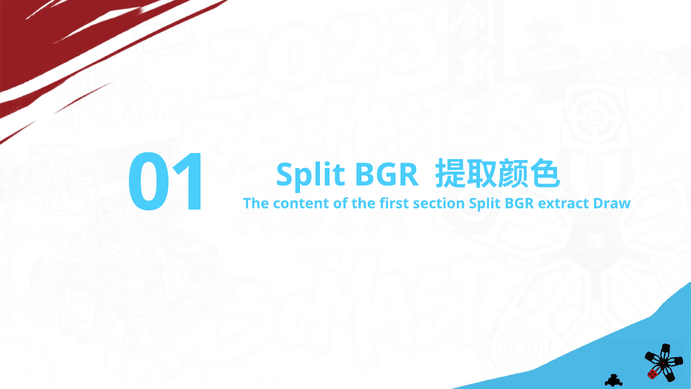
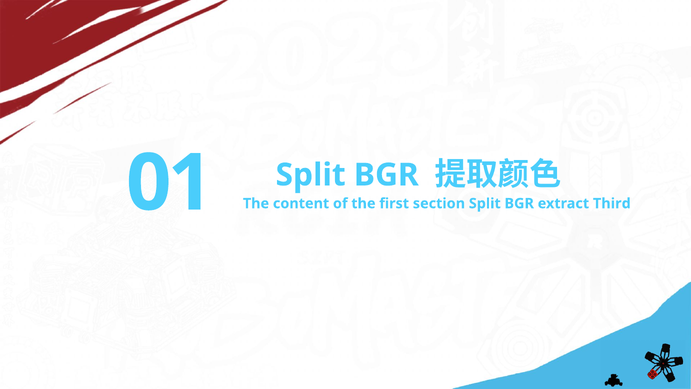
Draw: Draw -> Third
